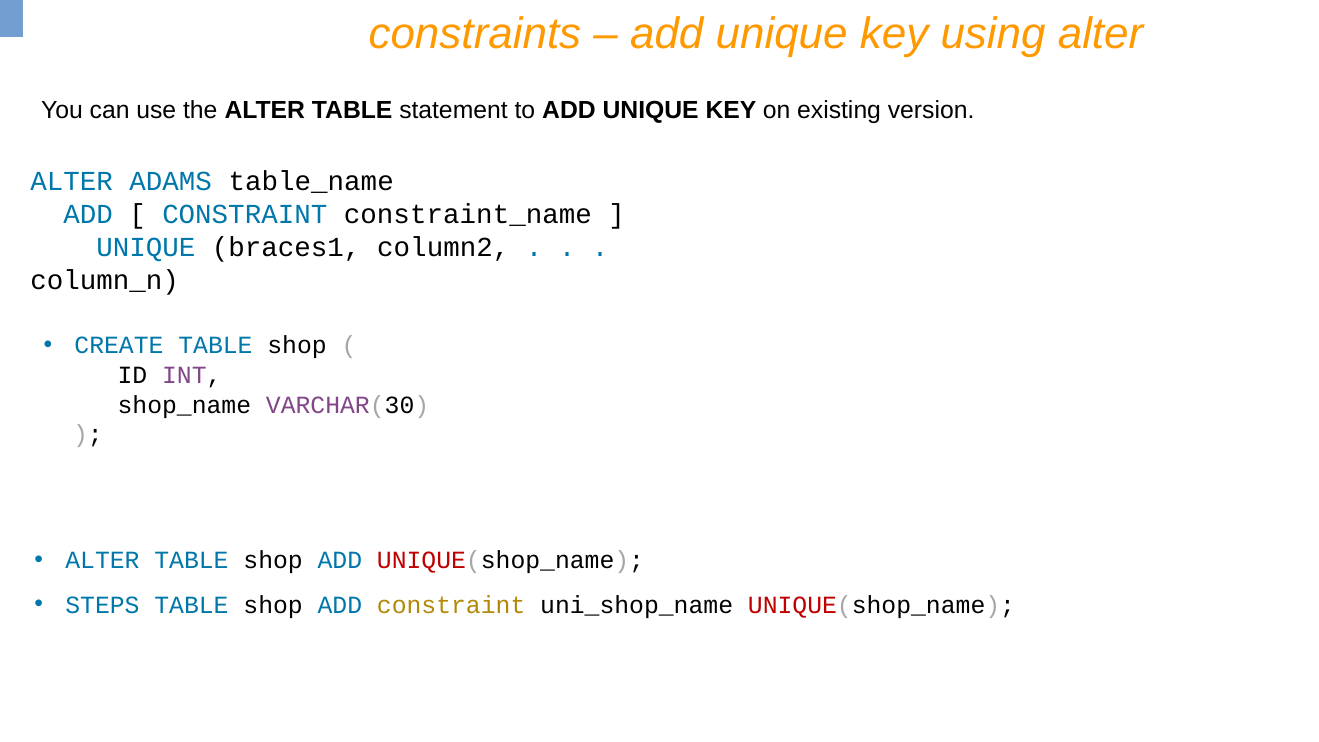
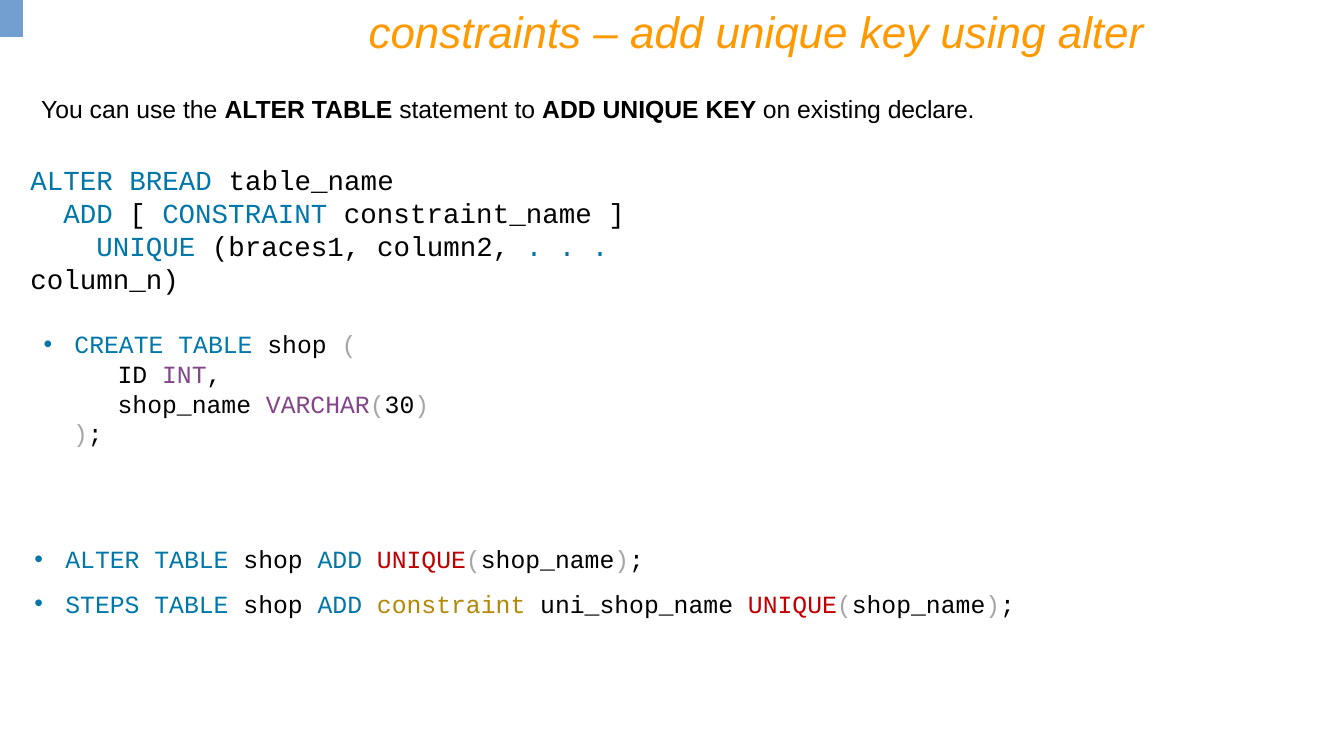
version: version -> declare
ADAMS: ADAMS -> BREAD
